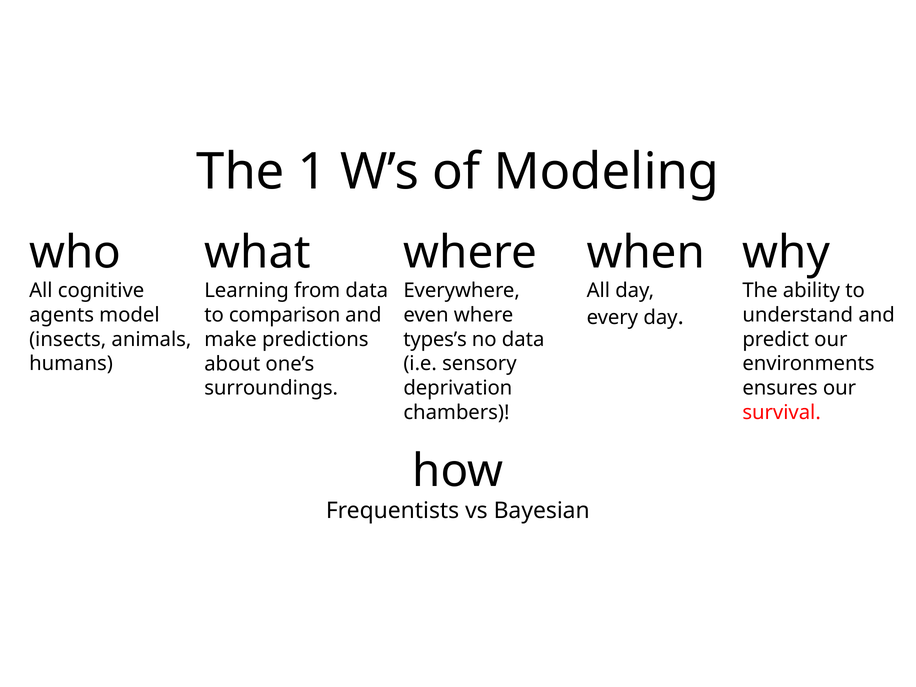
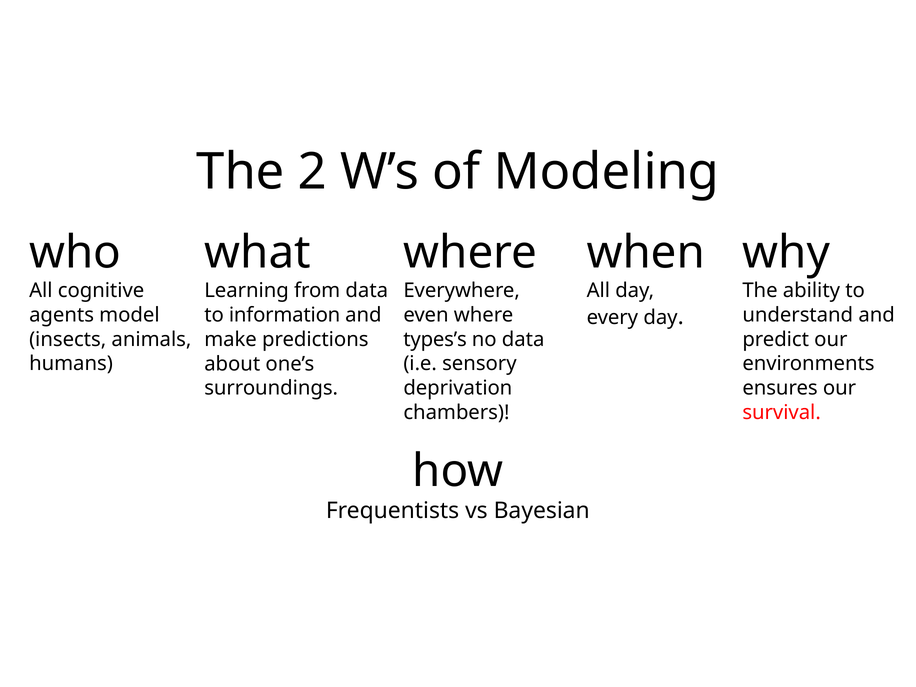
1: 1 -> 2
comparison: comparison -> information
